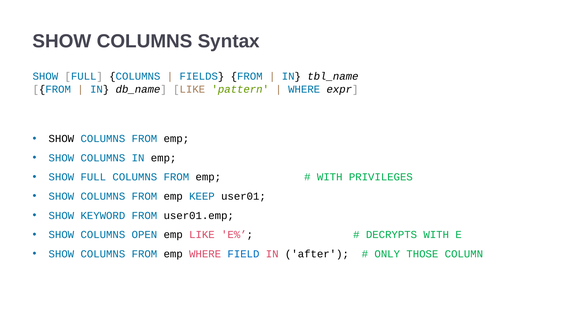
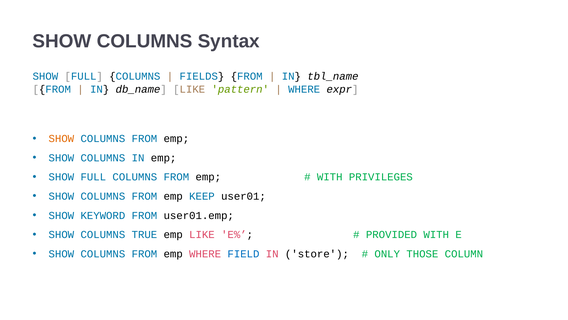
SHOW at (61, 139) colour: black -> orange
OPEN: OPEN -> TRUE
DECRYPTS: DECRYPTS -> PROVIDED
after: after -> store
